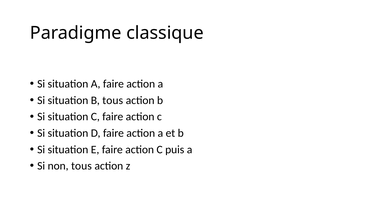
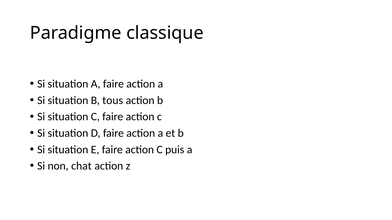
non tous: tous -> chat
